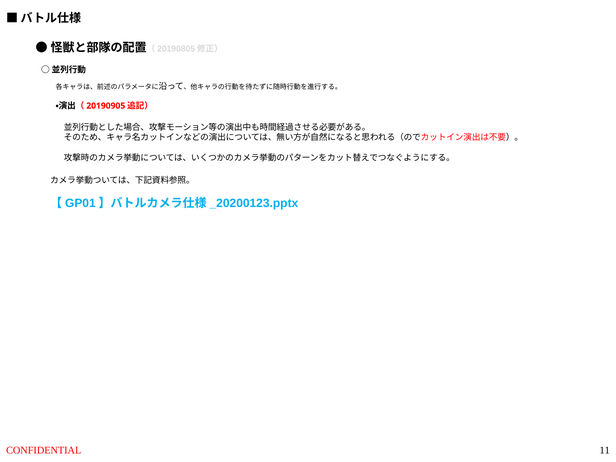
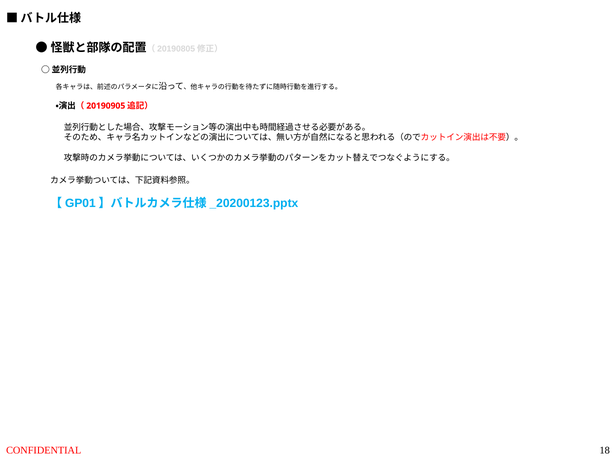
11: 11 -> 18
